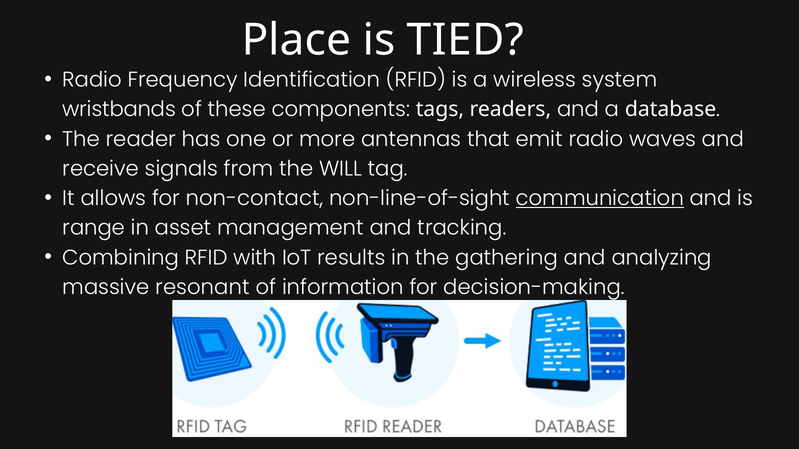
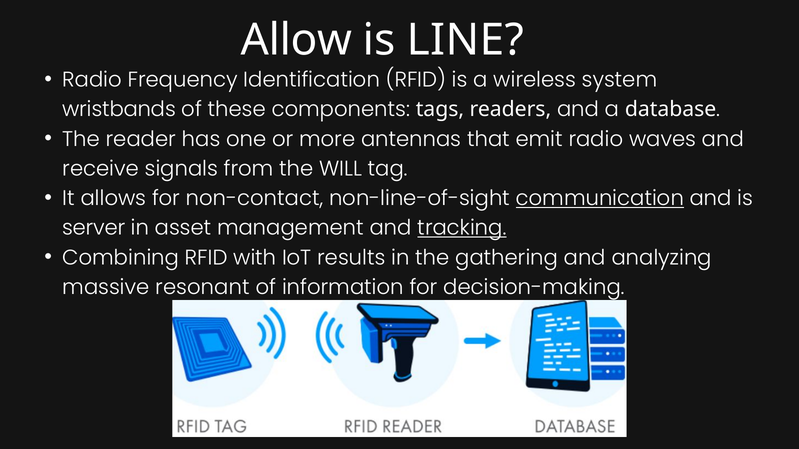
Place: Place -> Allow
TIED: TIED -> LINE
range: range -> server
tracking underline: none -> present
